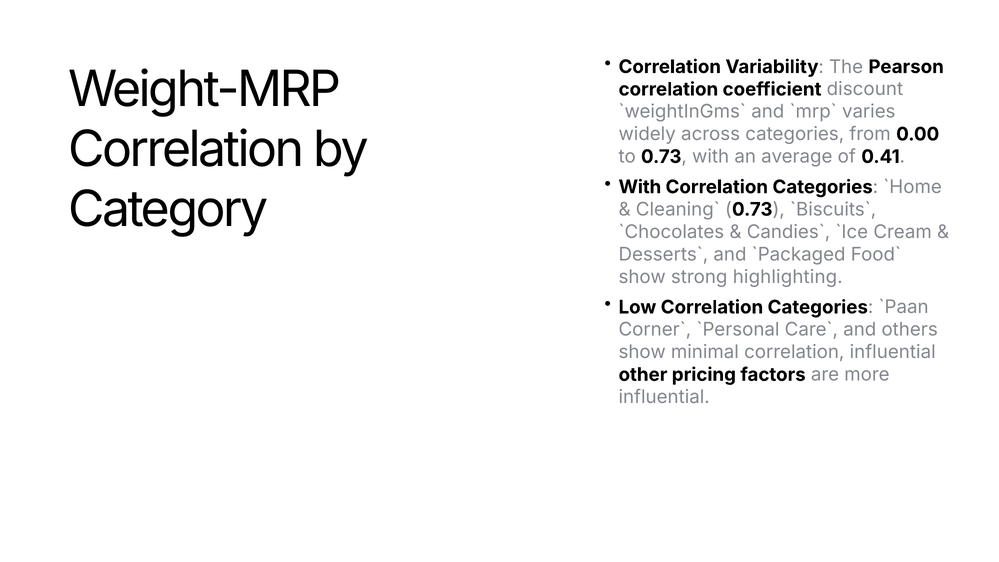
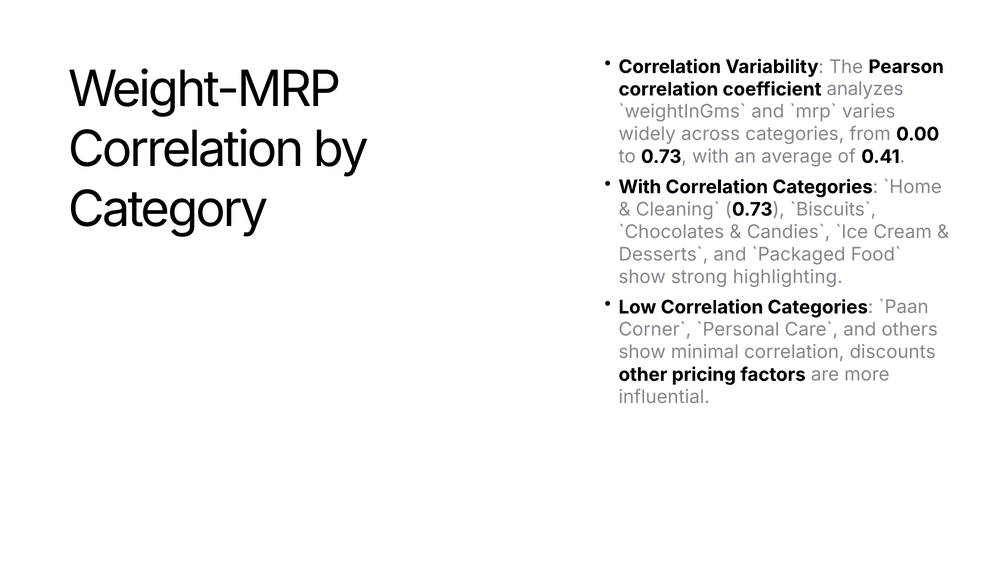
discount: discount -> analyzes
correlation influential: influential -> discounts
